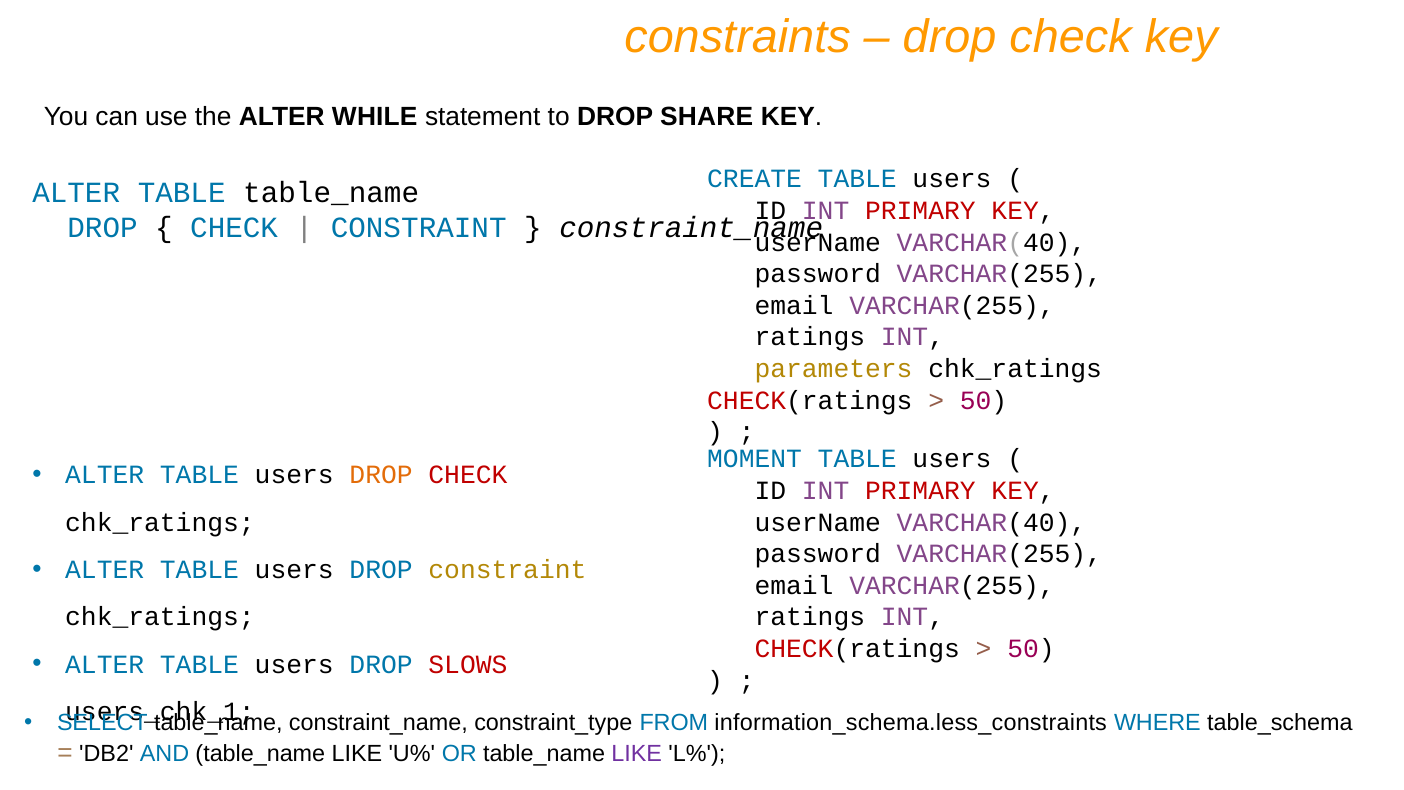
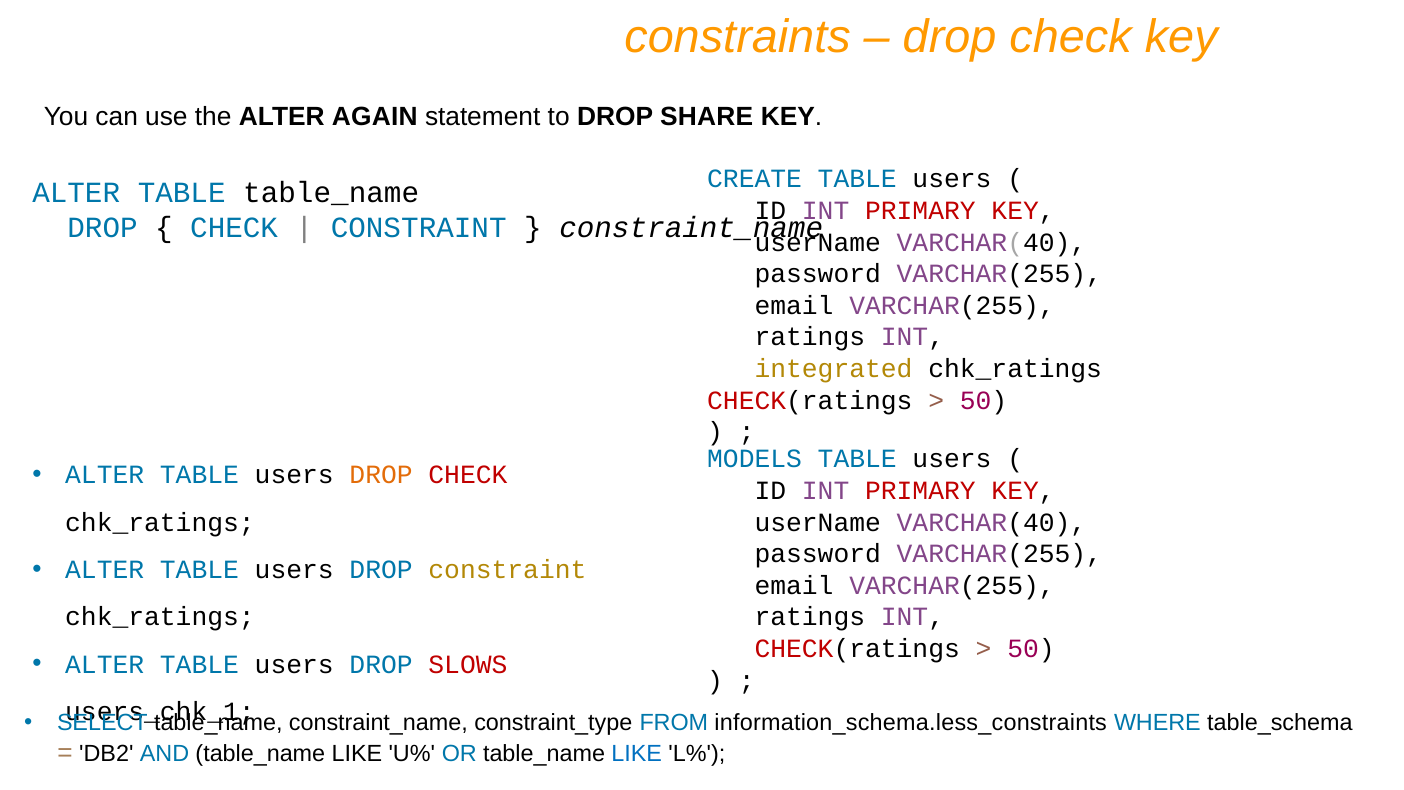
WHILE: WHILE -> AGAIN
parameters: parameters -> integrated
MOMENT: MOMENT -> MODELS
LIKE at (637, 754) colour: purple -> blue
